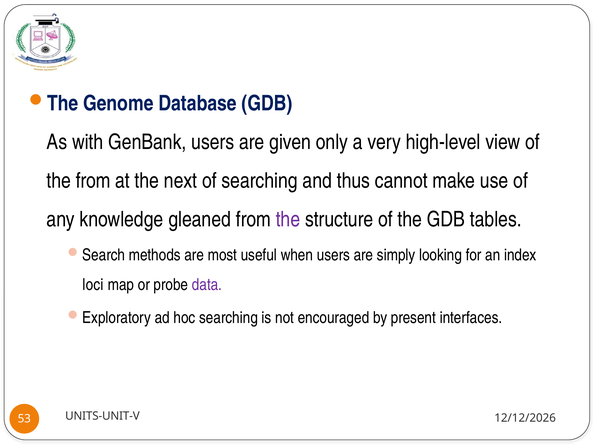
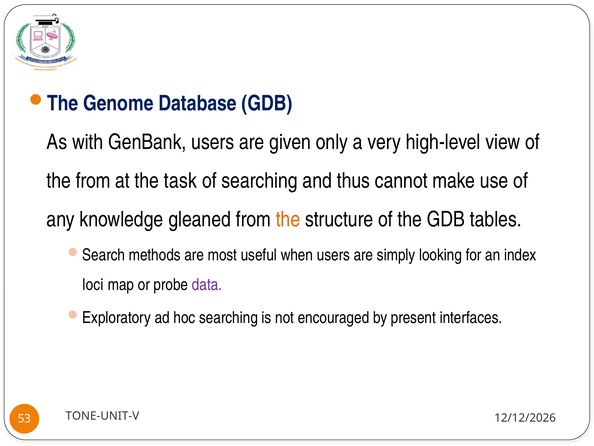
next: next -> task
the at (288, 219) colour: purple -> orange
UNITS-UNIT-V: UNITS-UNIT-V -> TONE-UNIT-V
